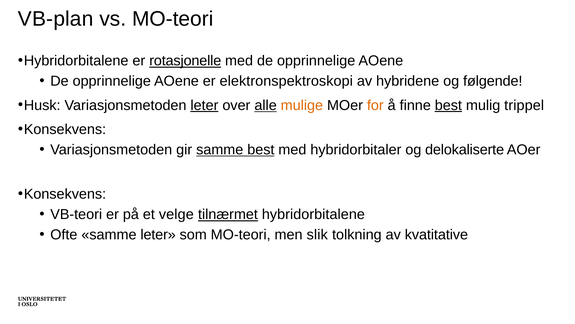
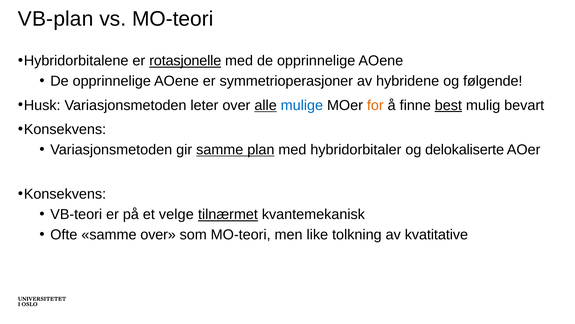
elektronspektroskopi: elektronspektroskopi -> symmetrioperasjoner
leter at (204, 105) underline: present -> none
mulige colour: orange -> blue
trippel: trippel -> bevart
samme best: best -> plan
tilnærmet hybridorbitalene: hybridorbitalene -> kvantemekanisk
samme leter: leter -> over
slik: slik -> like
